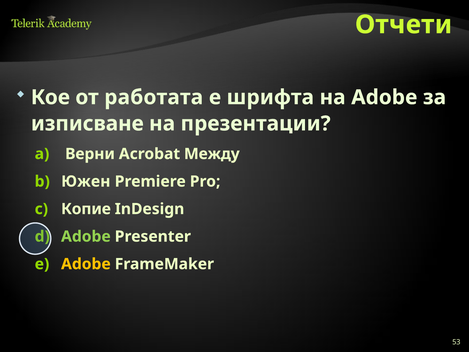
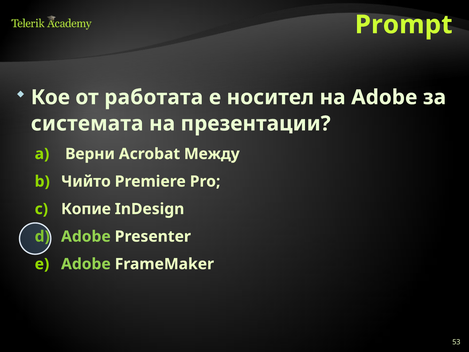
Отчети: Отчети -> Prompt
шрифта: шрифта -> носител
изписване: изписване -> системата
Южен: Южен -> Чийто
Adobe at (86, 264) colour: yellow -> light green
